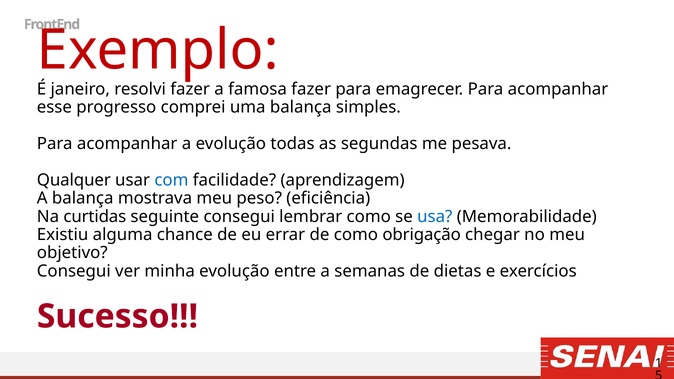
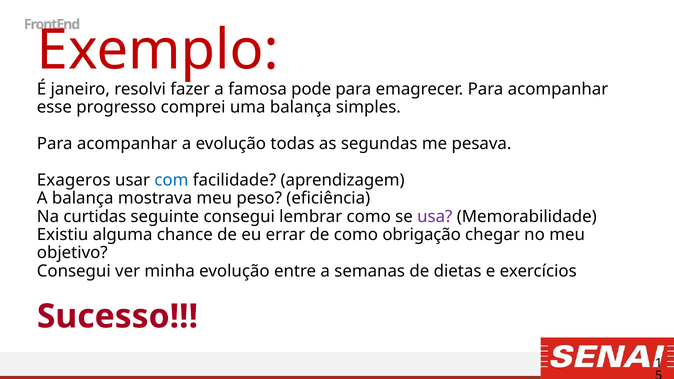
famosa fazer: fazer -> pode
Qualquer: Qualquer -> Exageros
usa colour: blue -> purple
